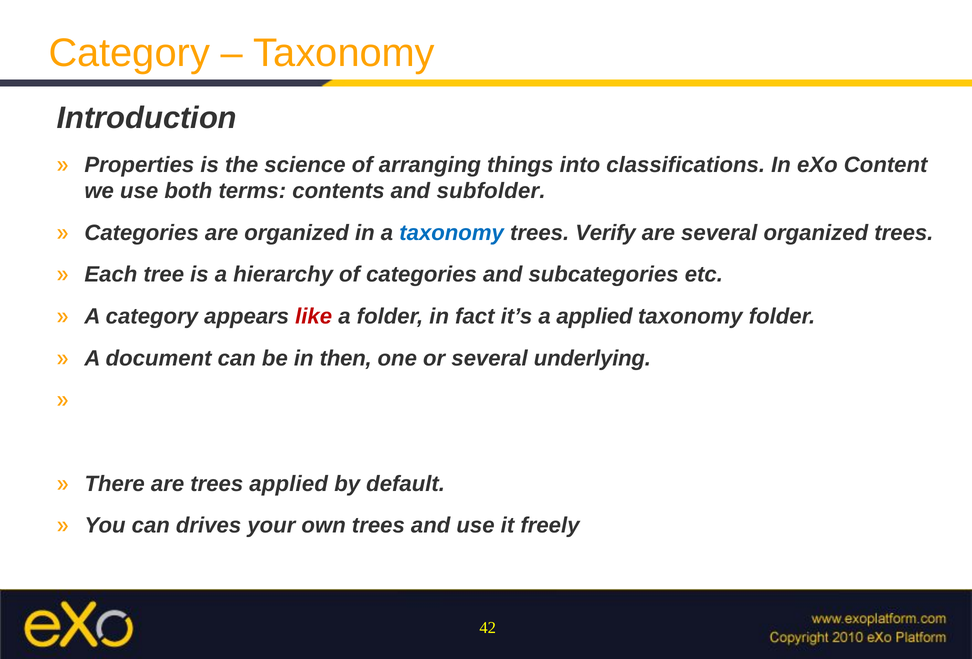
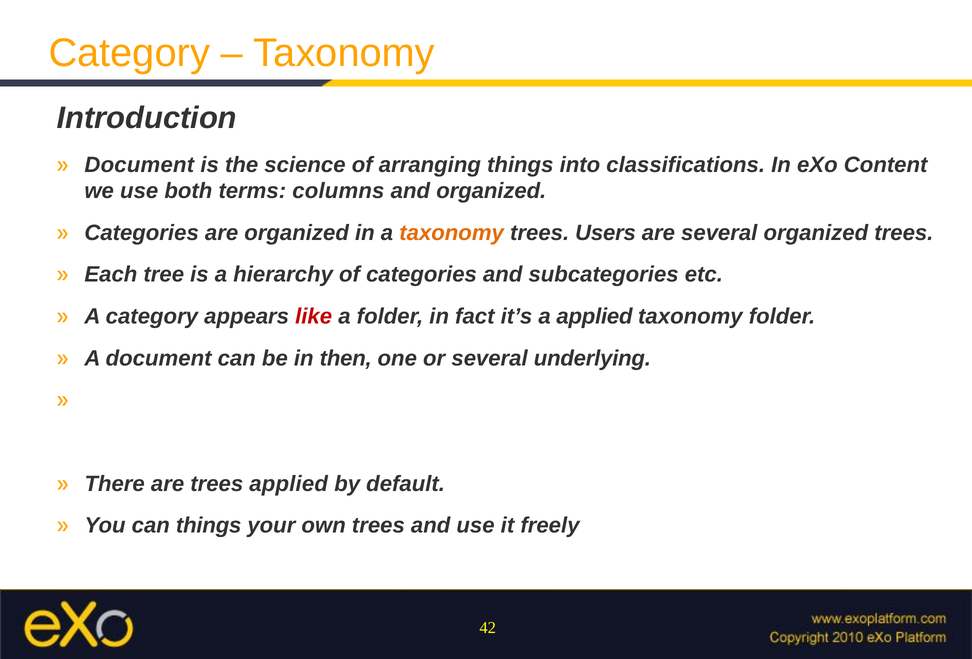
Properties at (139, 165): Properties -> Document
contents: contents -> columns
and subfolder: subfolder -> organized
taxonomy at (452, 233) colour: blue -> orange
Verify: Verify -> Users
can drives: drives -> things
